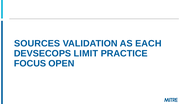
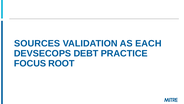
LIMIT: LIMIT -> DEBT
OPEN: OPEN -> ROOT
